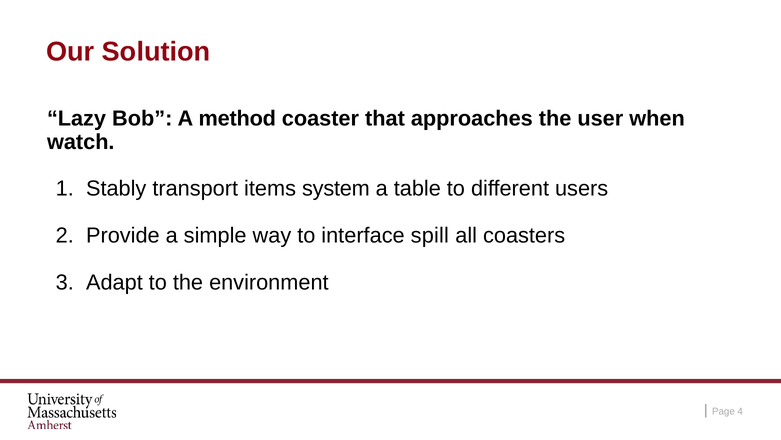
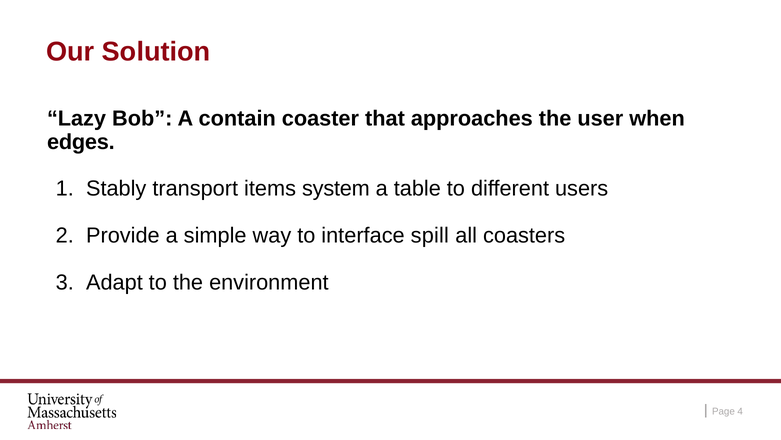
method: method -> contain
watch: watch -> edges
